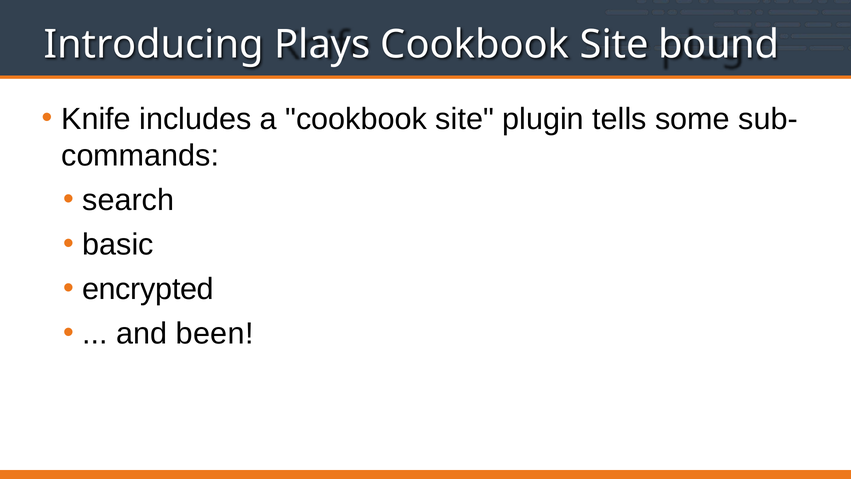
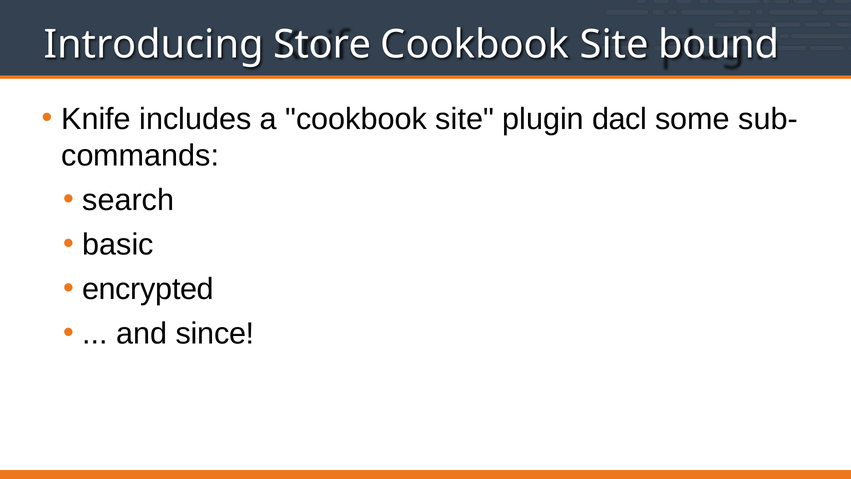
Plays: Plays -> Store
tells: tells -> dacl
been: been -> since
